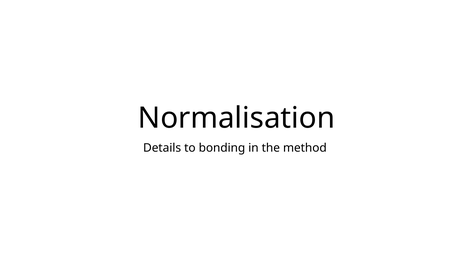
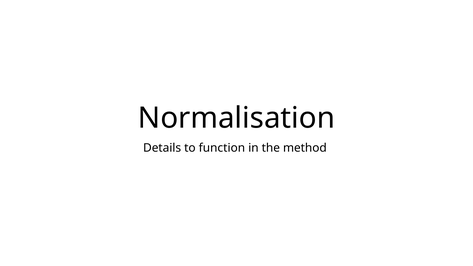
bonding: bonding -> function
